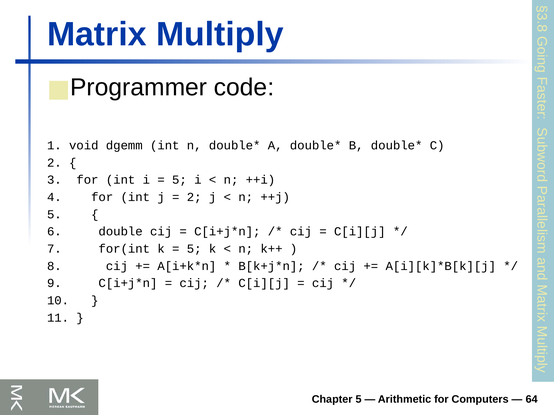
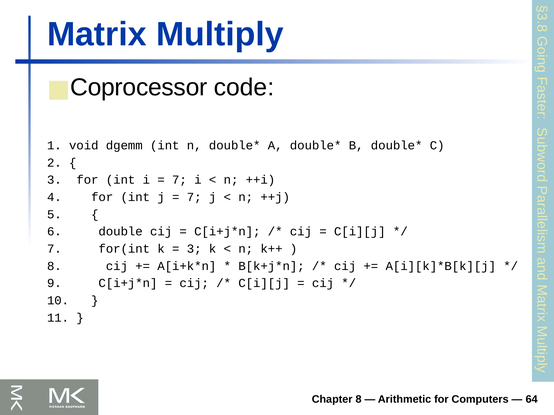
Programmer: Programmer -> Coprocessor
5 at (179, 180): 5 -> 7
2 at (194, 197): 2 -> 7
5 at (194, 249): 5 -> 3
Chapter 5: 5 -> 8
